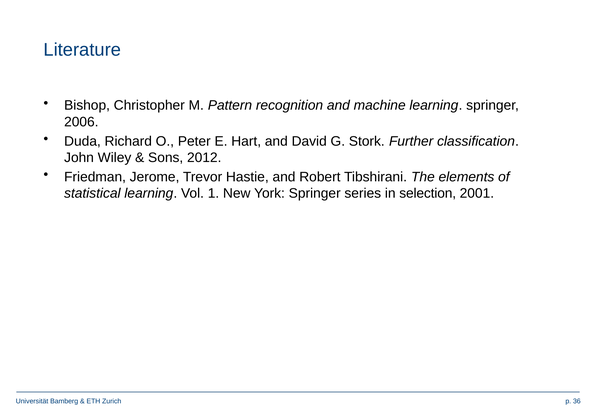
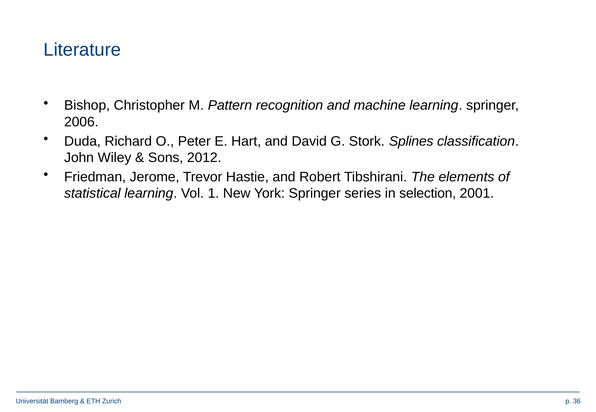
Further: Further -> Splines
